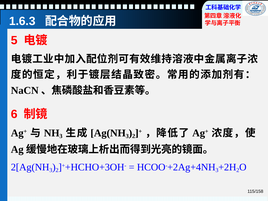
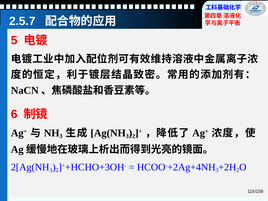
1.6.3: 1.6.3 -> 2.5.7
